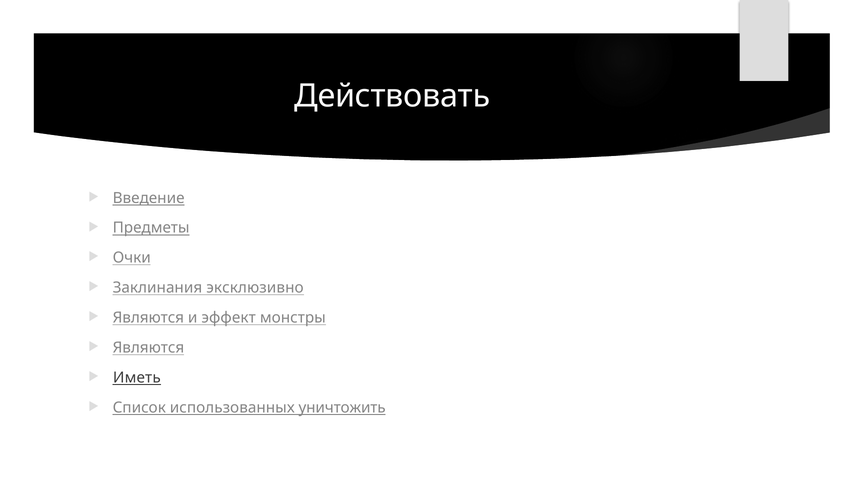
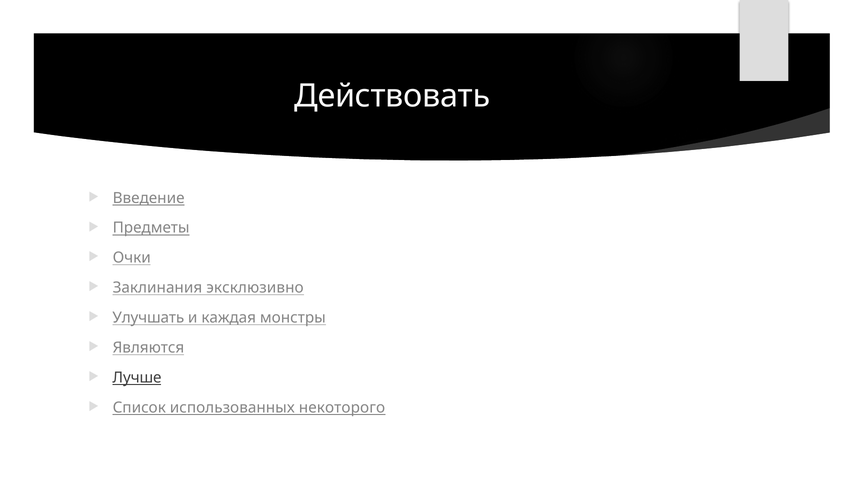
Являются at (148, 318): Являются -> Улучшать
эффект: эффект -> каждая
Иметь: Иметь -> Лучше
уничтожить: уничтожить -> некоторого
